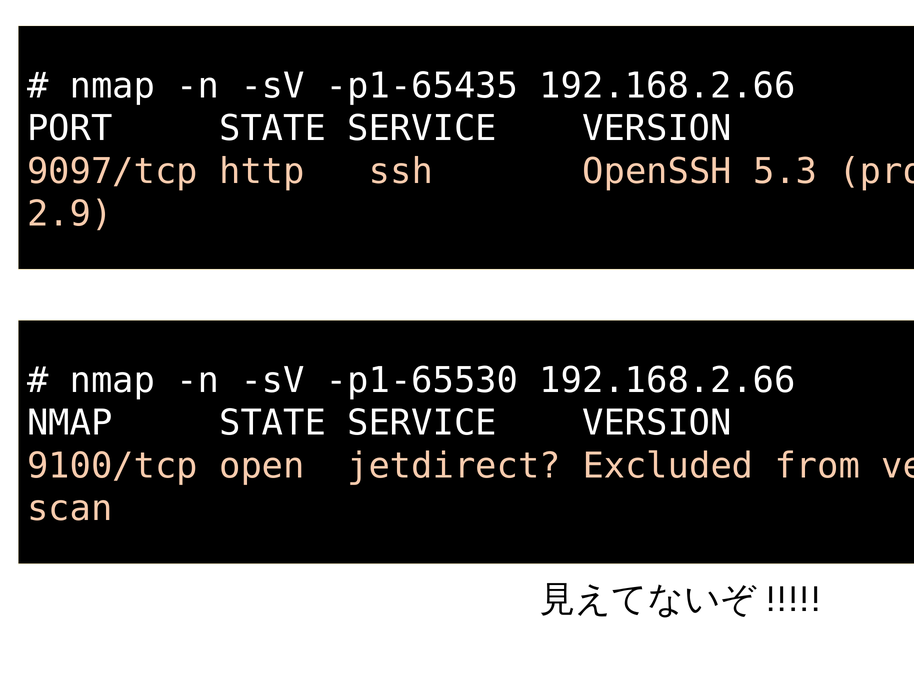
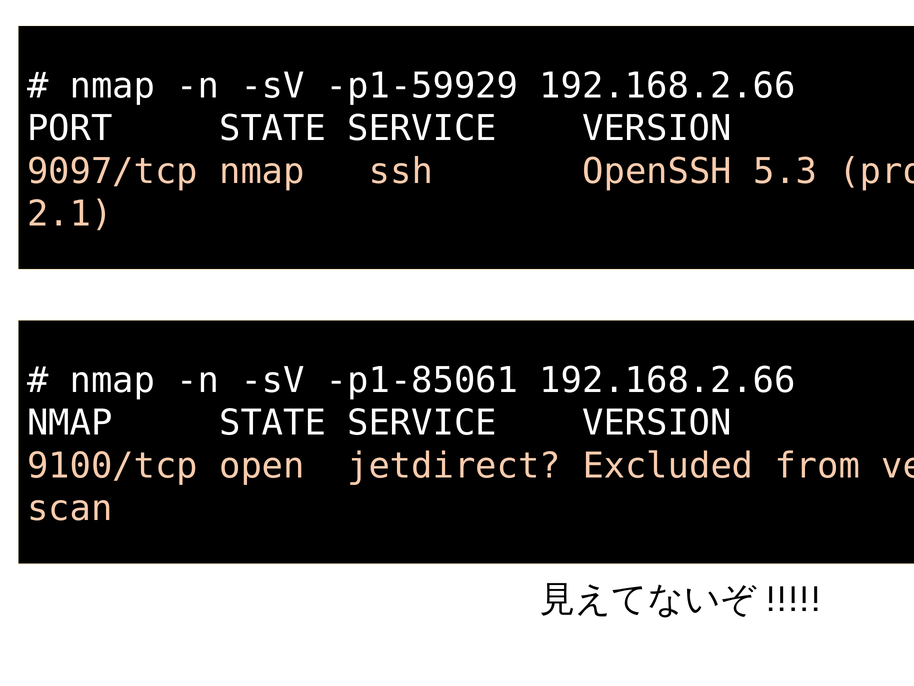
p1-65435: p1-65435 -> p1-59929
9097/tcp http: http -> nmap
2.9: 2.9 -> 2.1
p1-65530: p1-65530 -> p1-85061
